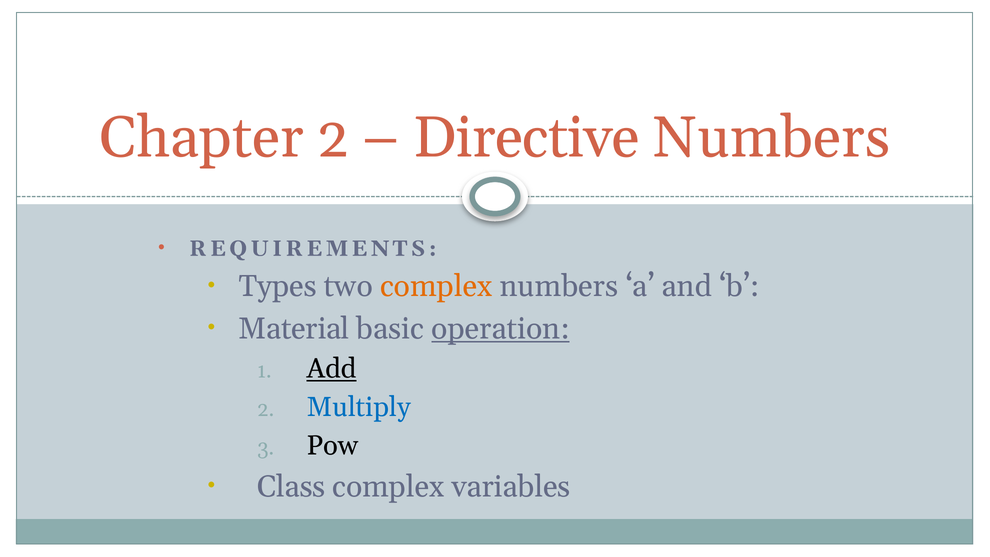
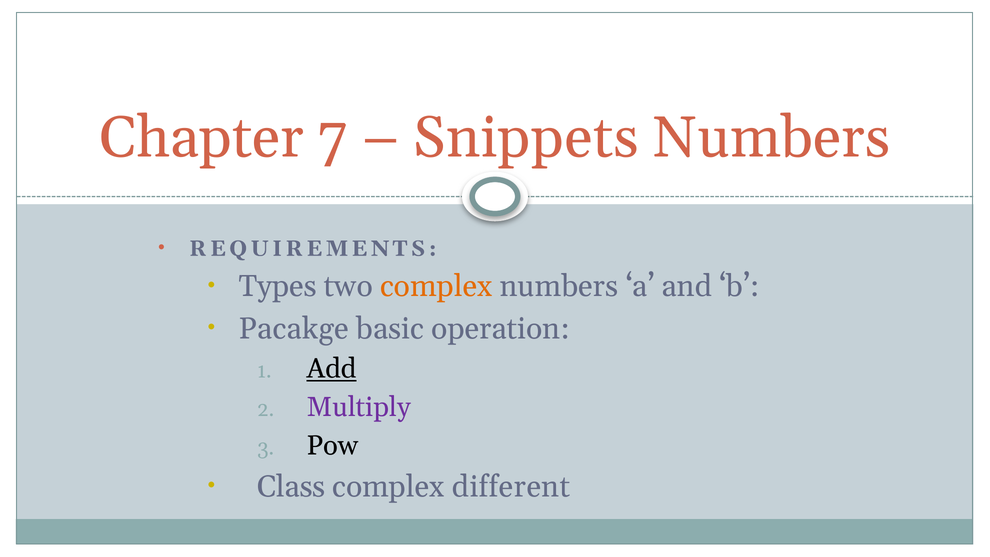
Chapter 2: 2 -> 7
Directive: Directive -> Snippets
Material: Material -> Pacakge
operation underline: present -> none
Multiply colour: blue -> purple
variables: variables -> different
